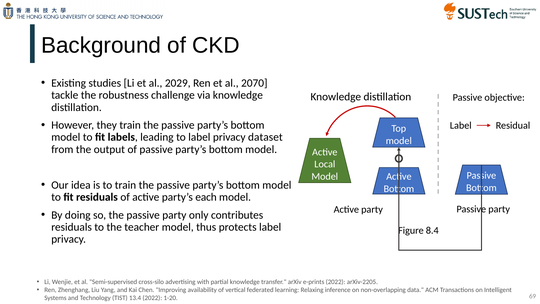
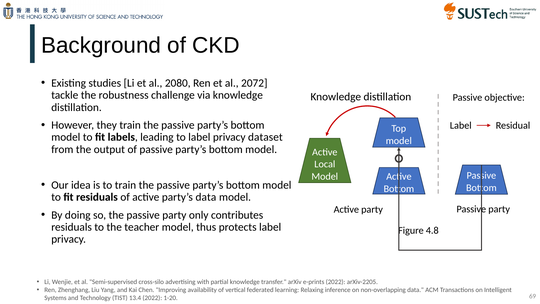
2029: 2029 -> 2080
2070: 2070 -> 2072
party’s each: each -> data
8.4: 8.4 -> 4.8
